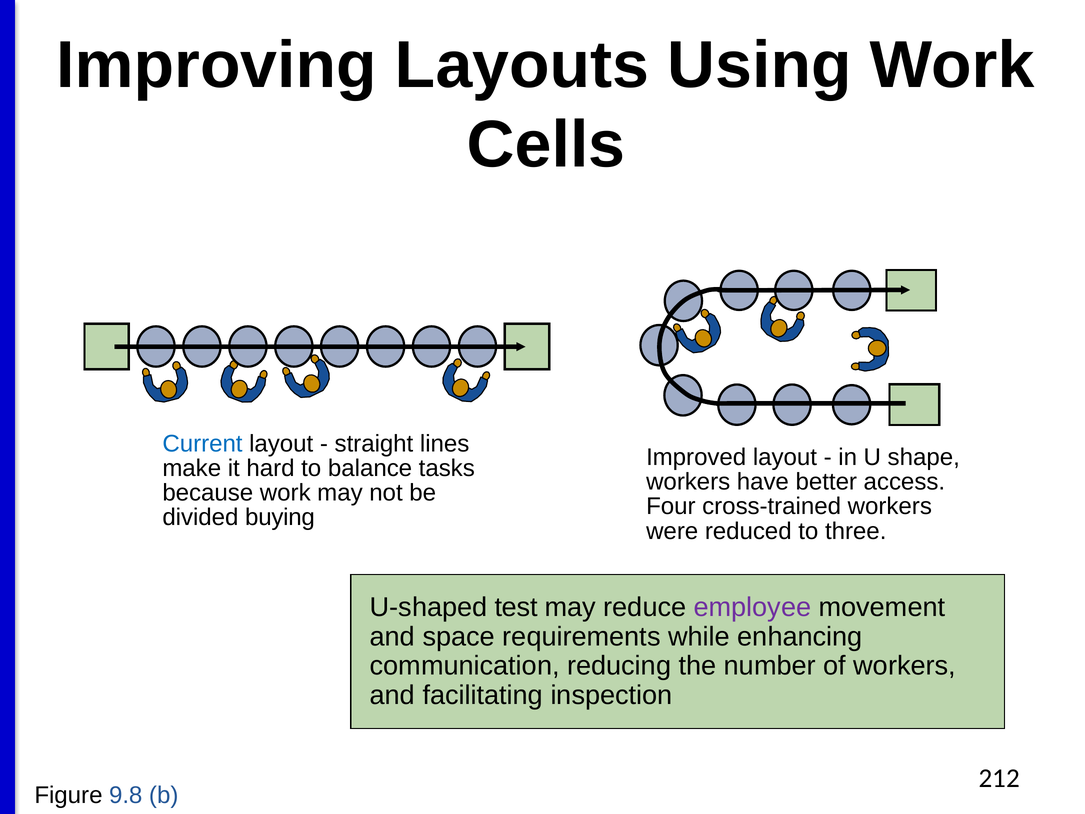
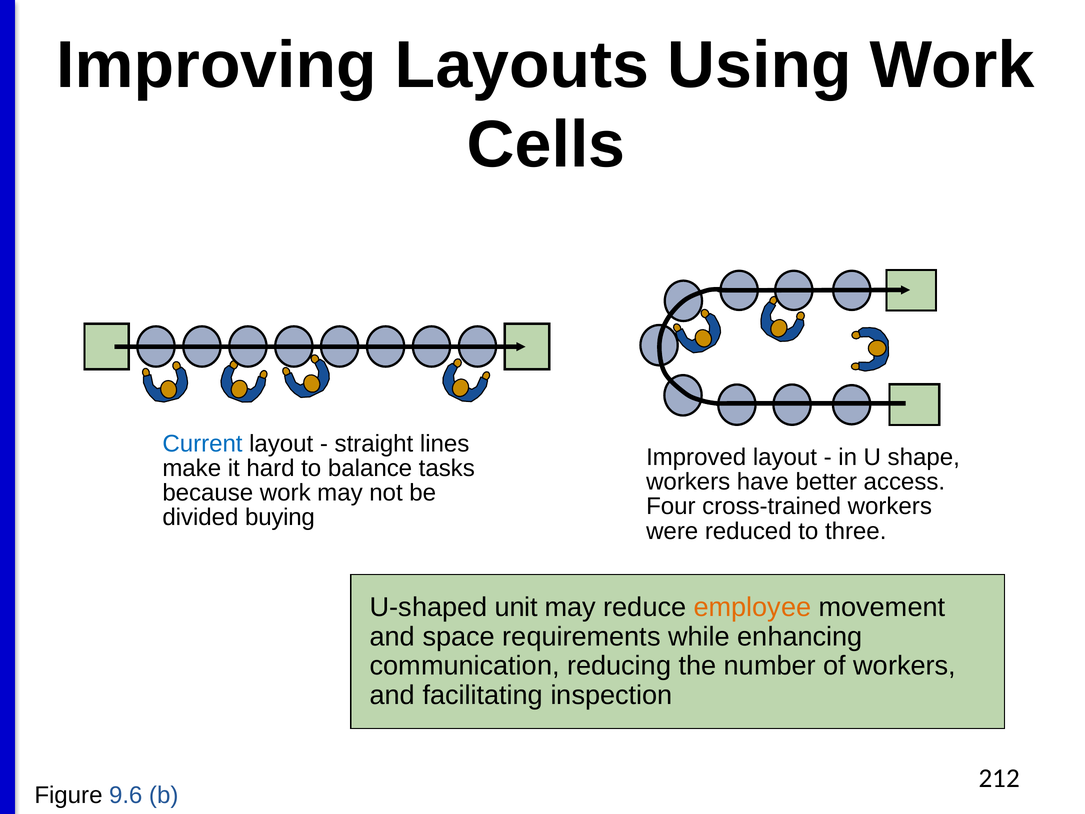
test: test -> unit
employee colour: purple -> orange
9.8: 9.8 -> 9.6
